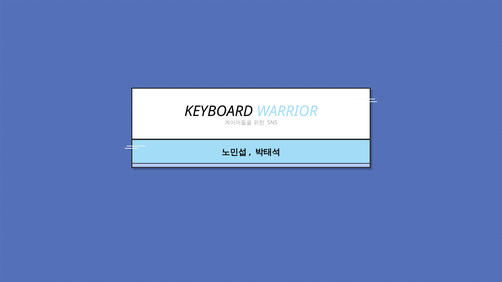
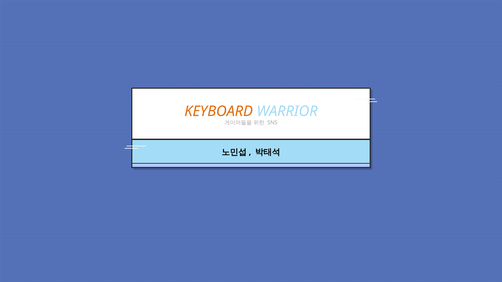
KEYBOARD colour: black -> orange
